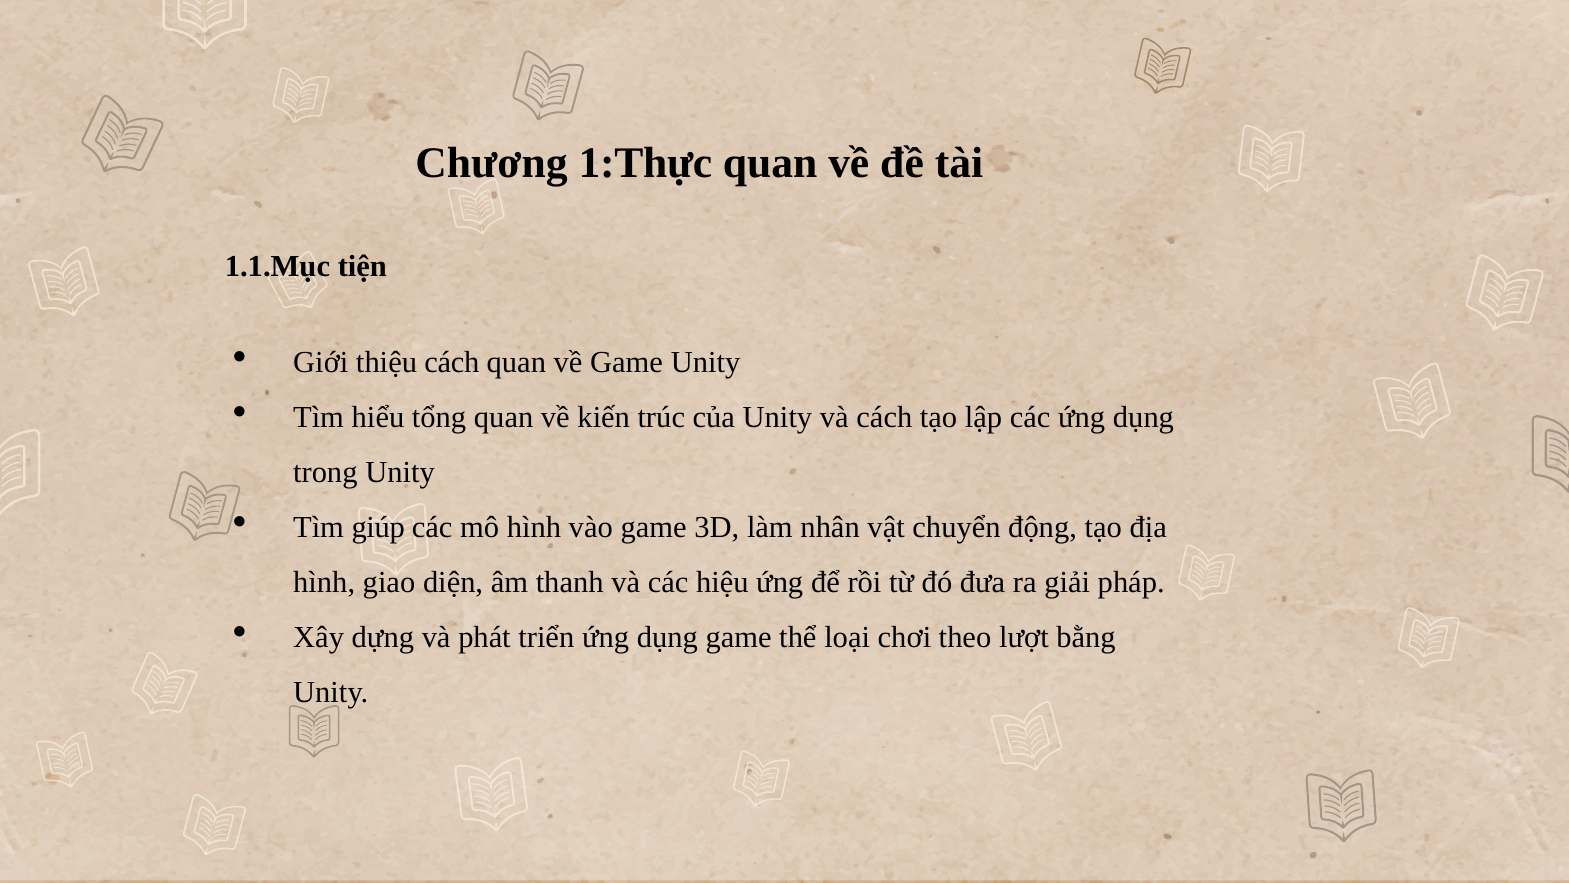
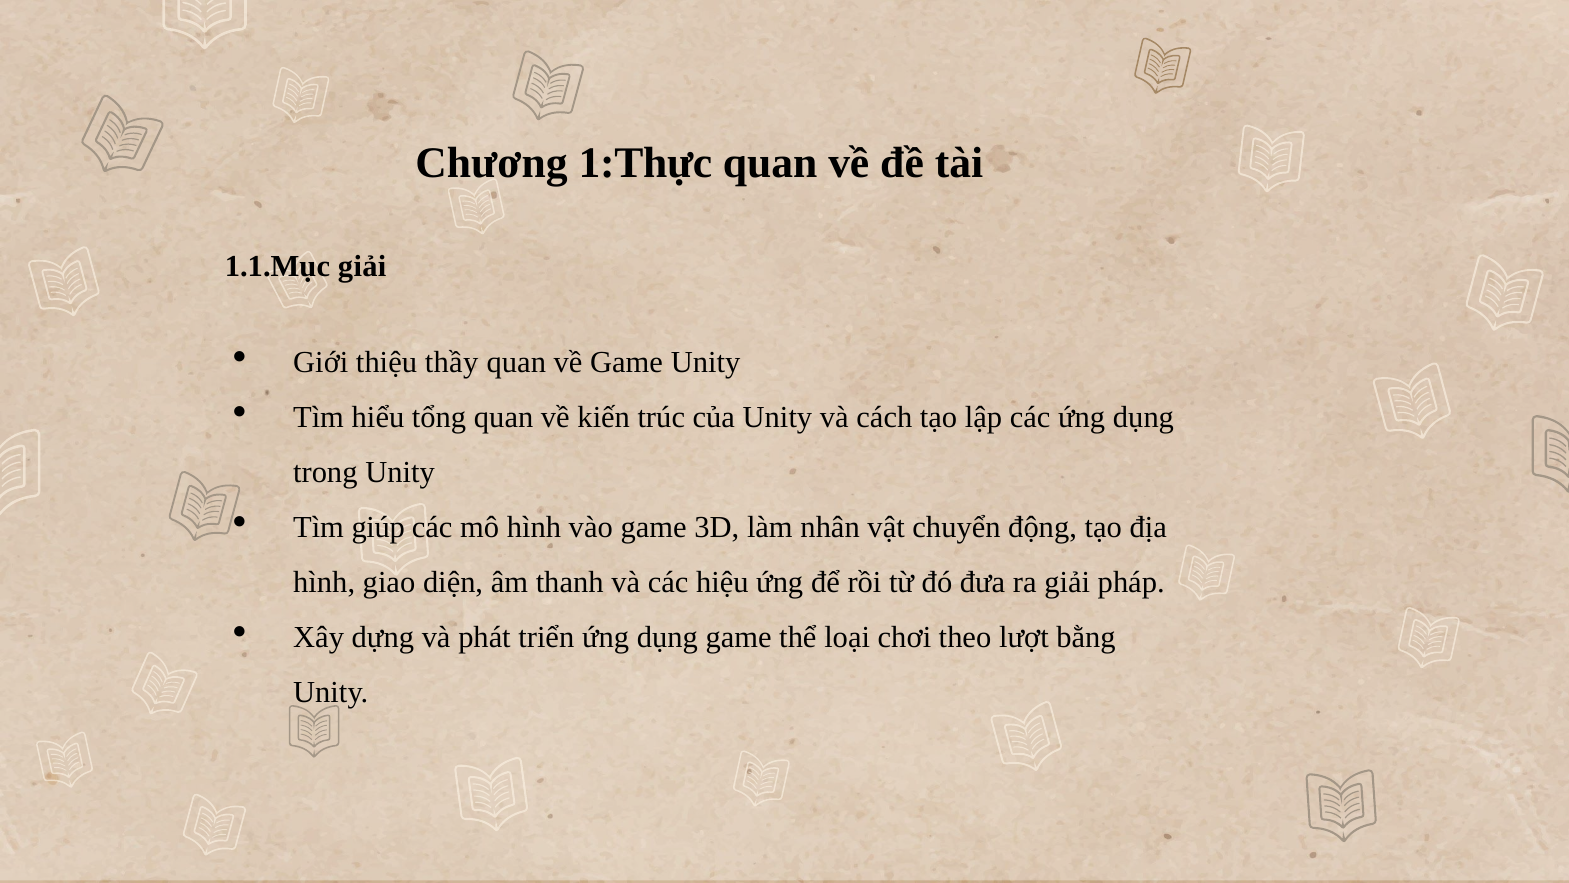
1.1.Mục tiện: tiện -> giải
thiệu cách: cách -> thầy
